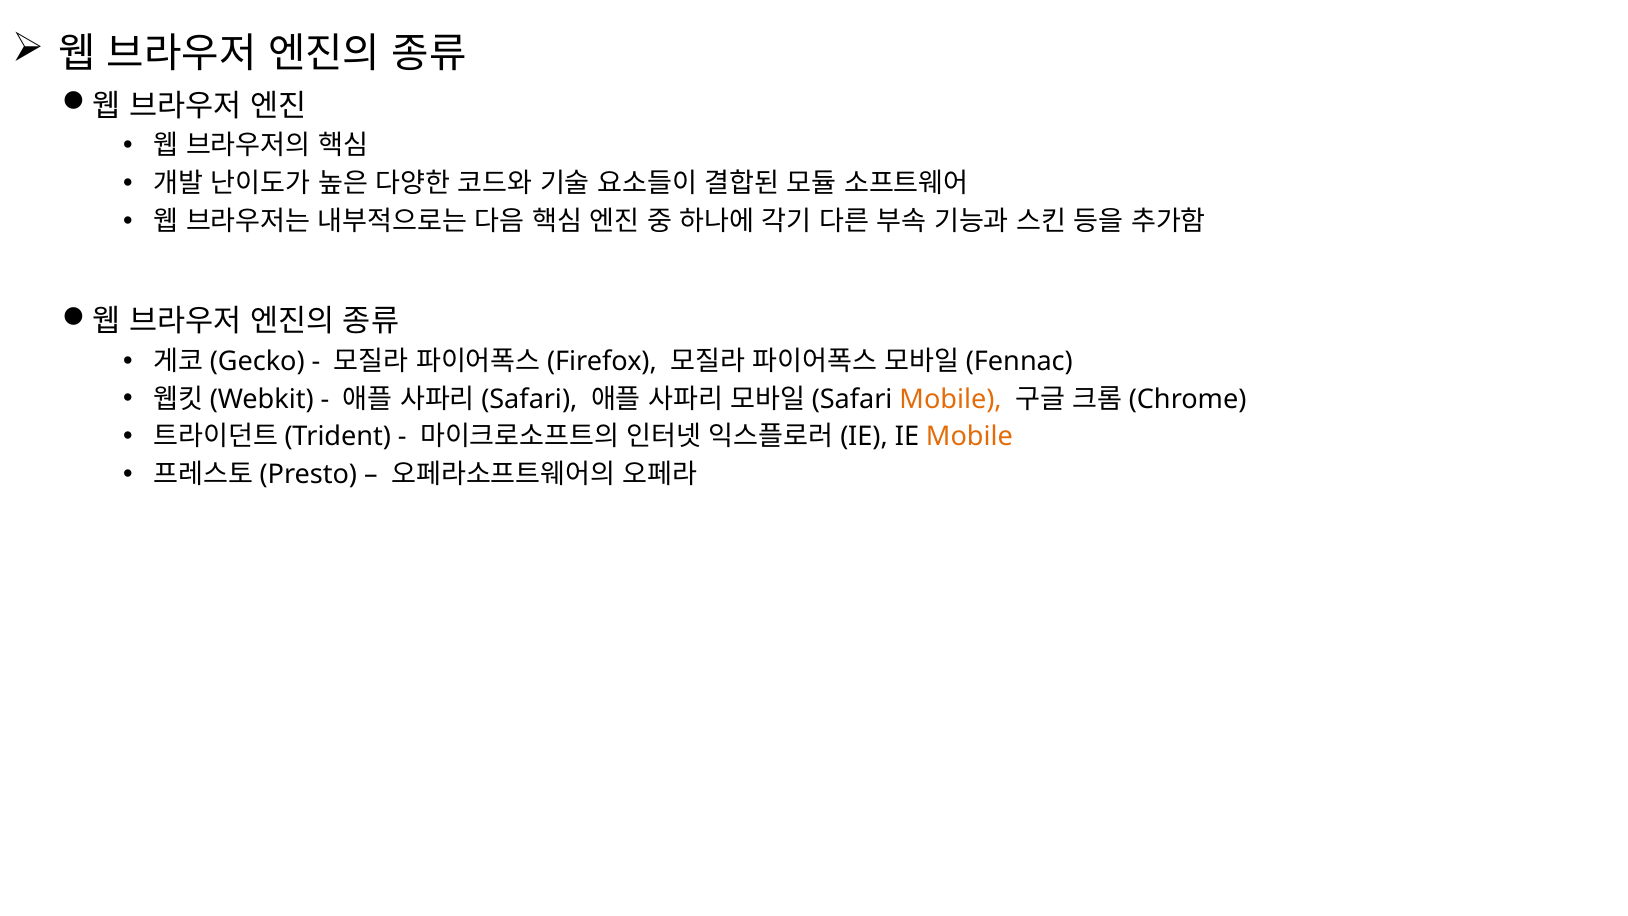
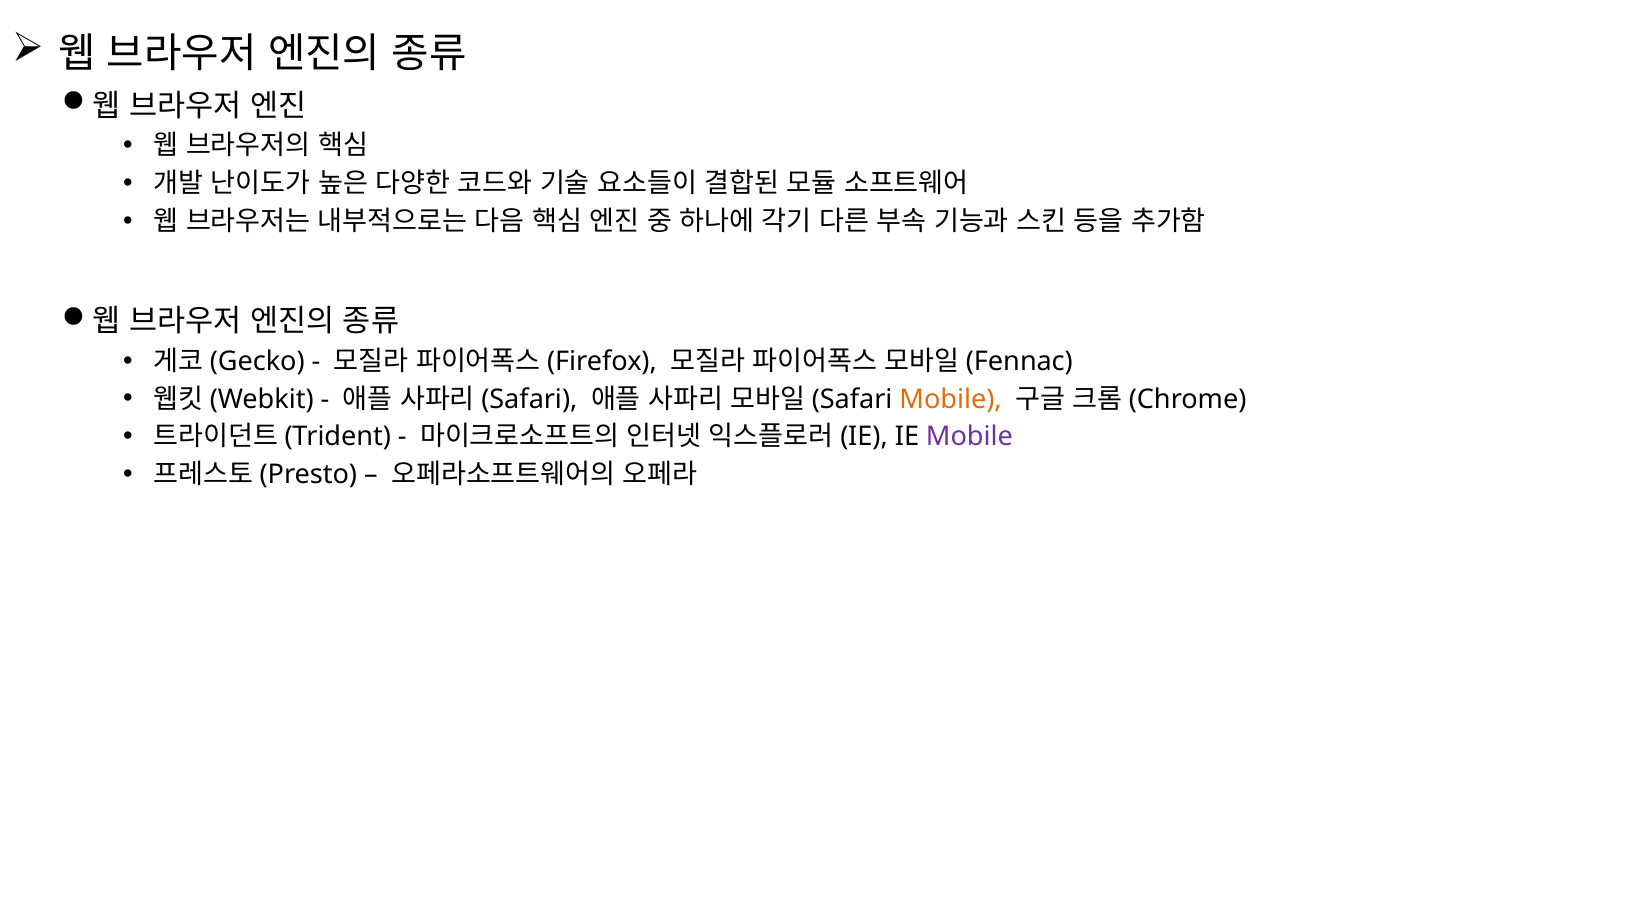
Mobile at (969, 437) colour: orange -> purple
